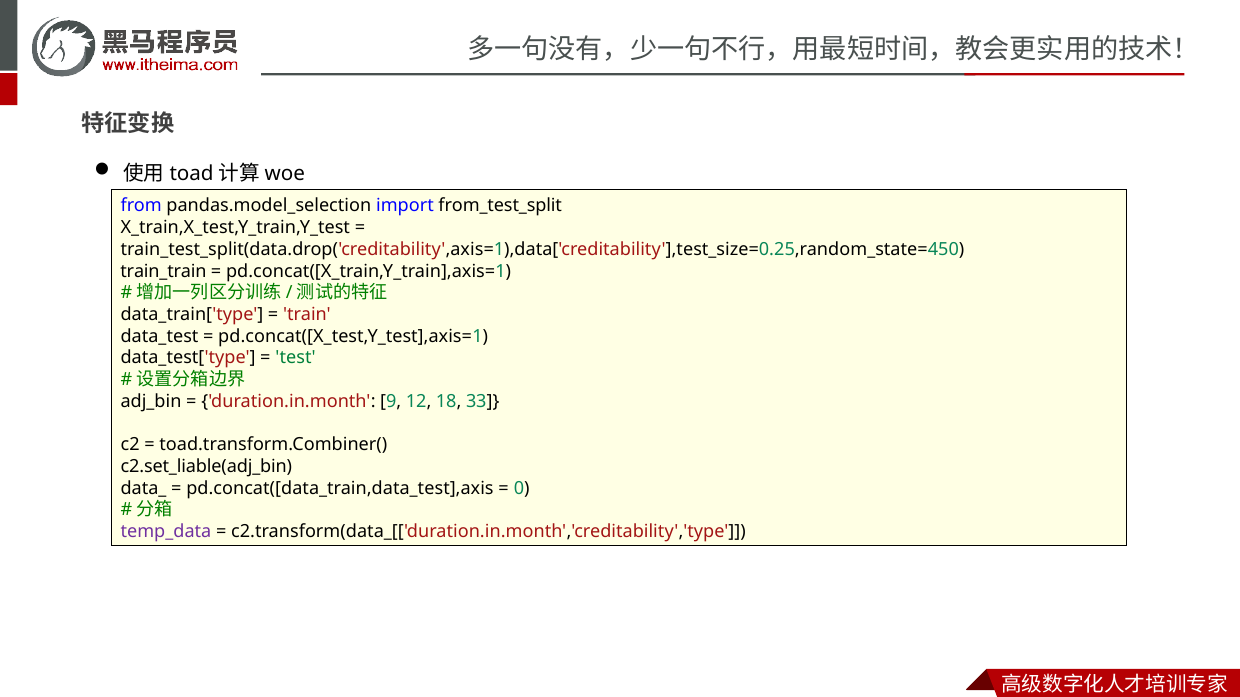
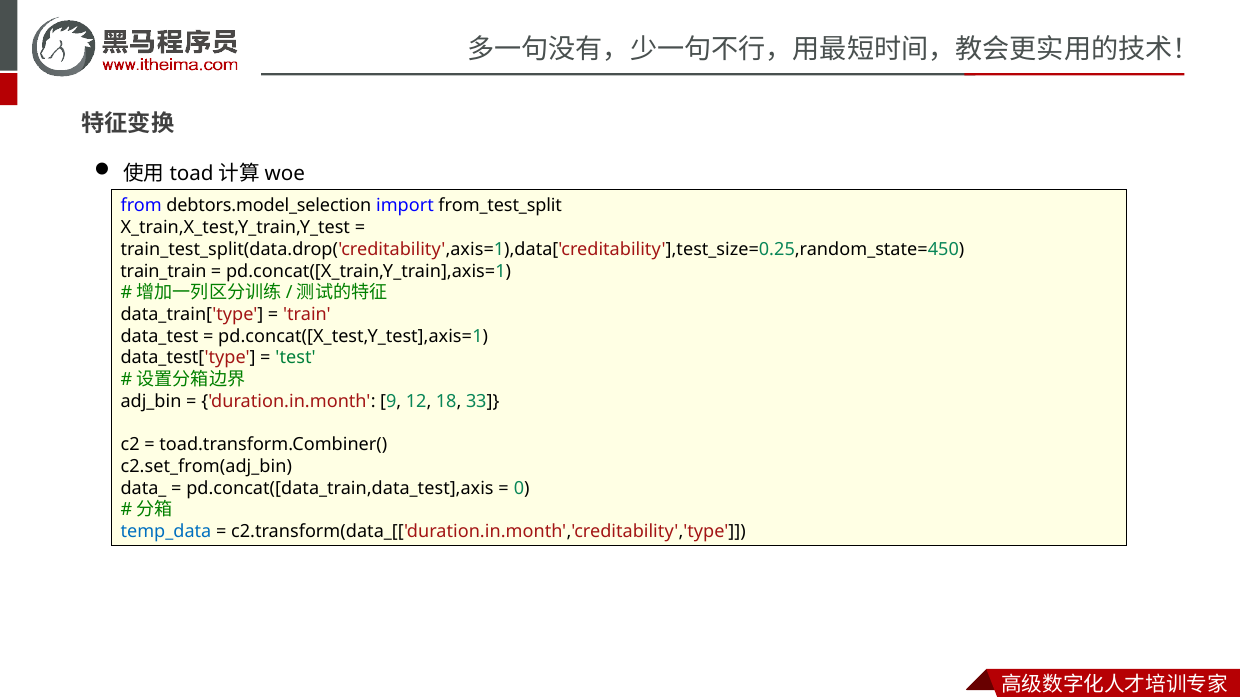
pandas.model_selection: pandas.model_selection -> debtors.model_selection
c2.set_liable(adj_bin: c2.set_liable(adj_bin -> c2.set_from(adj_bin
temp_data colour: purple -> blue
